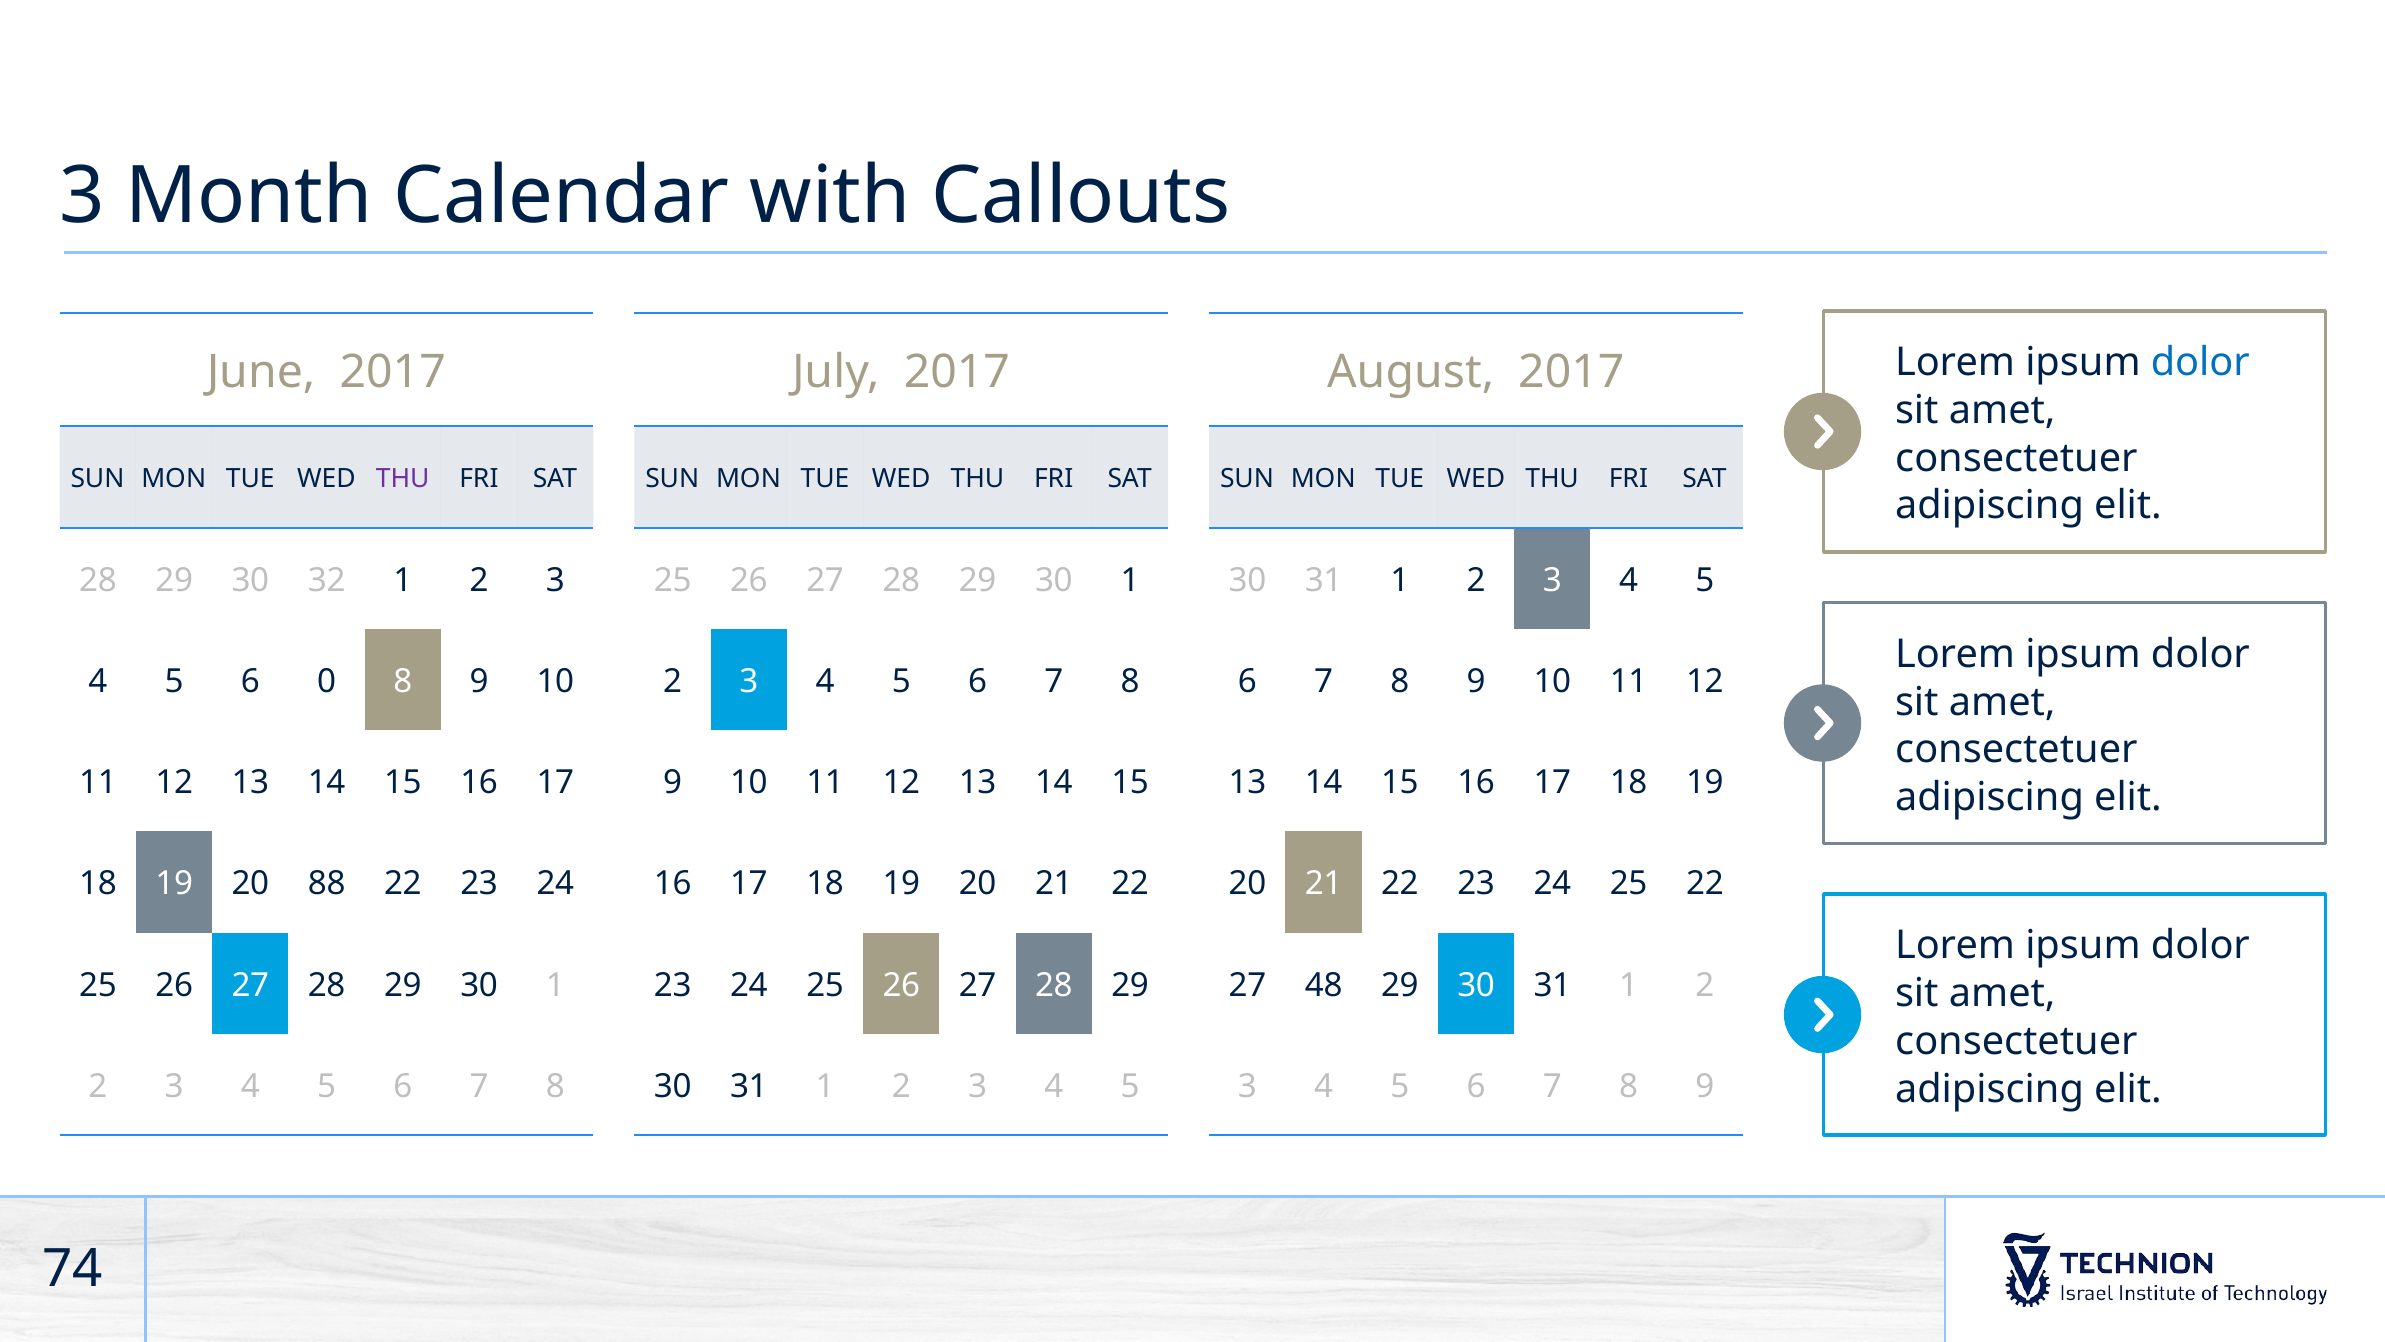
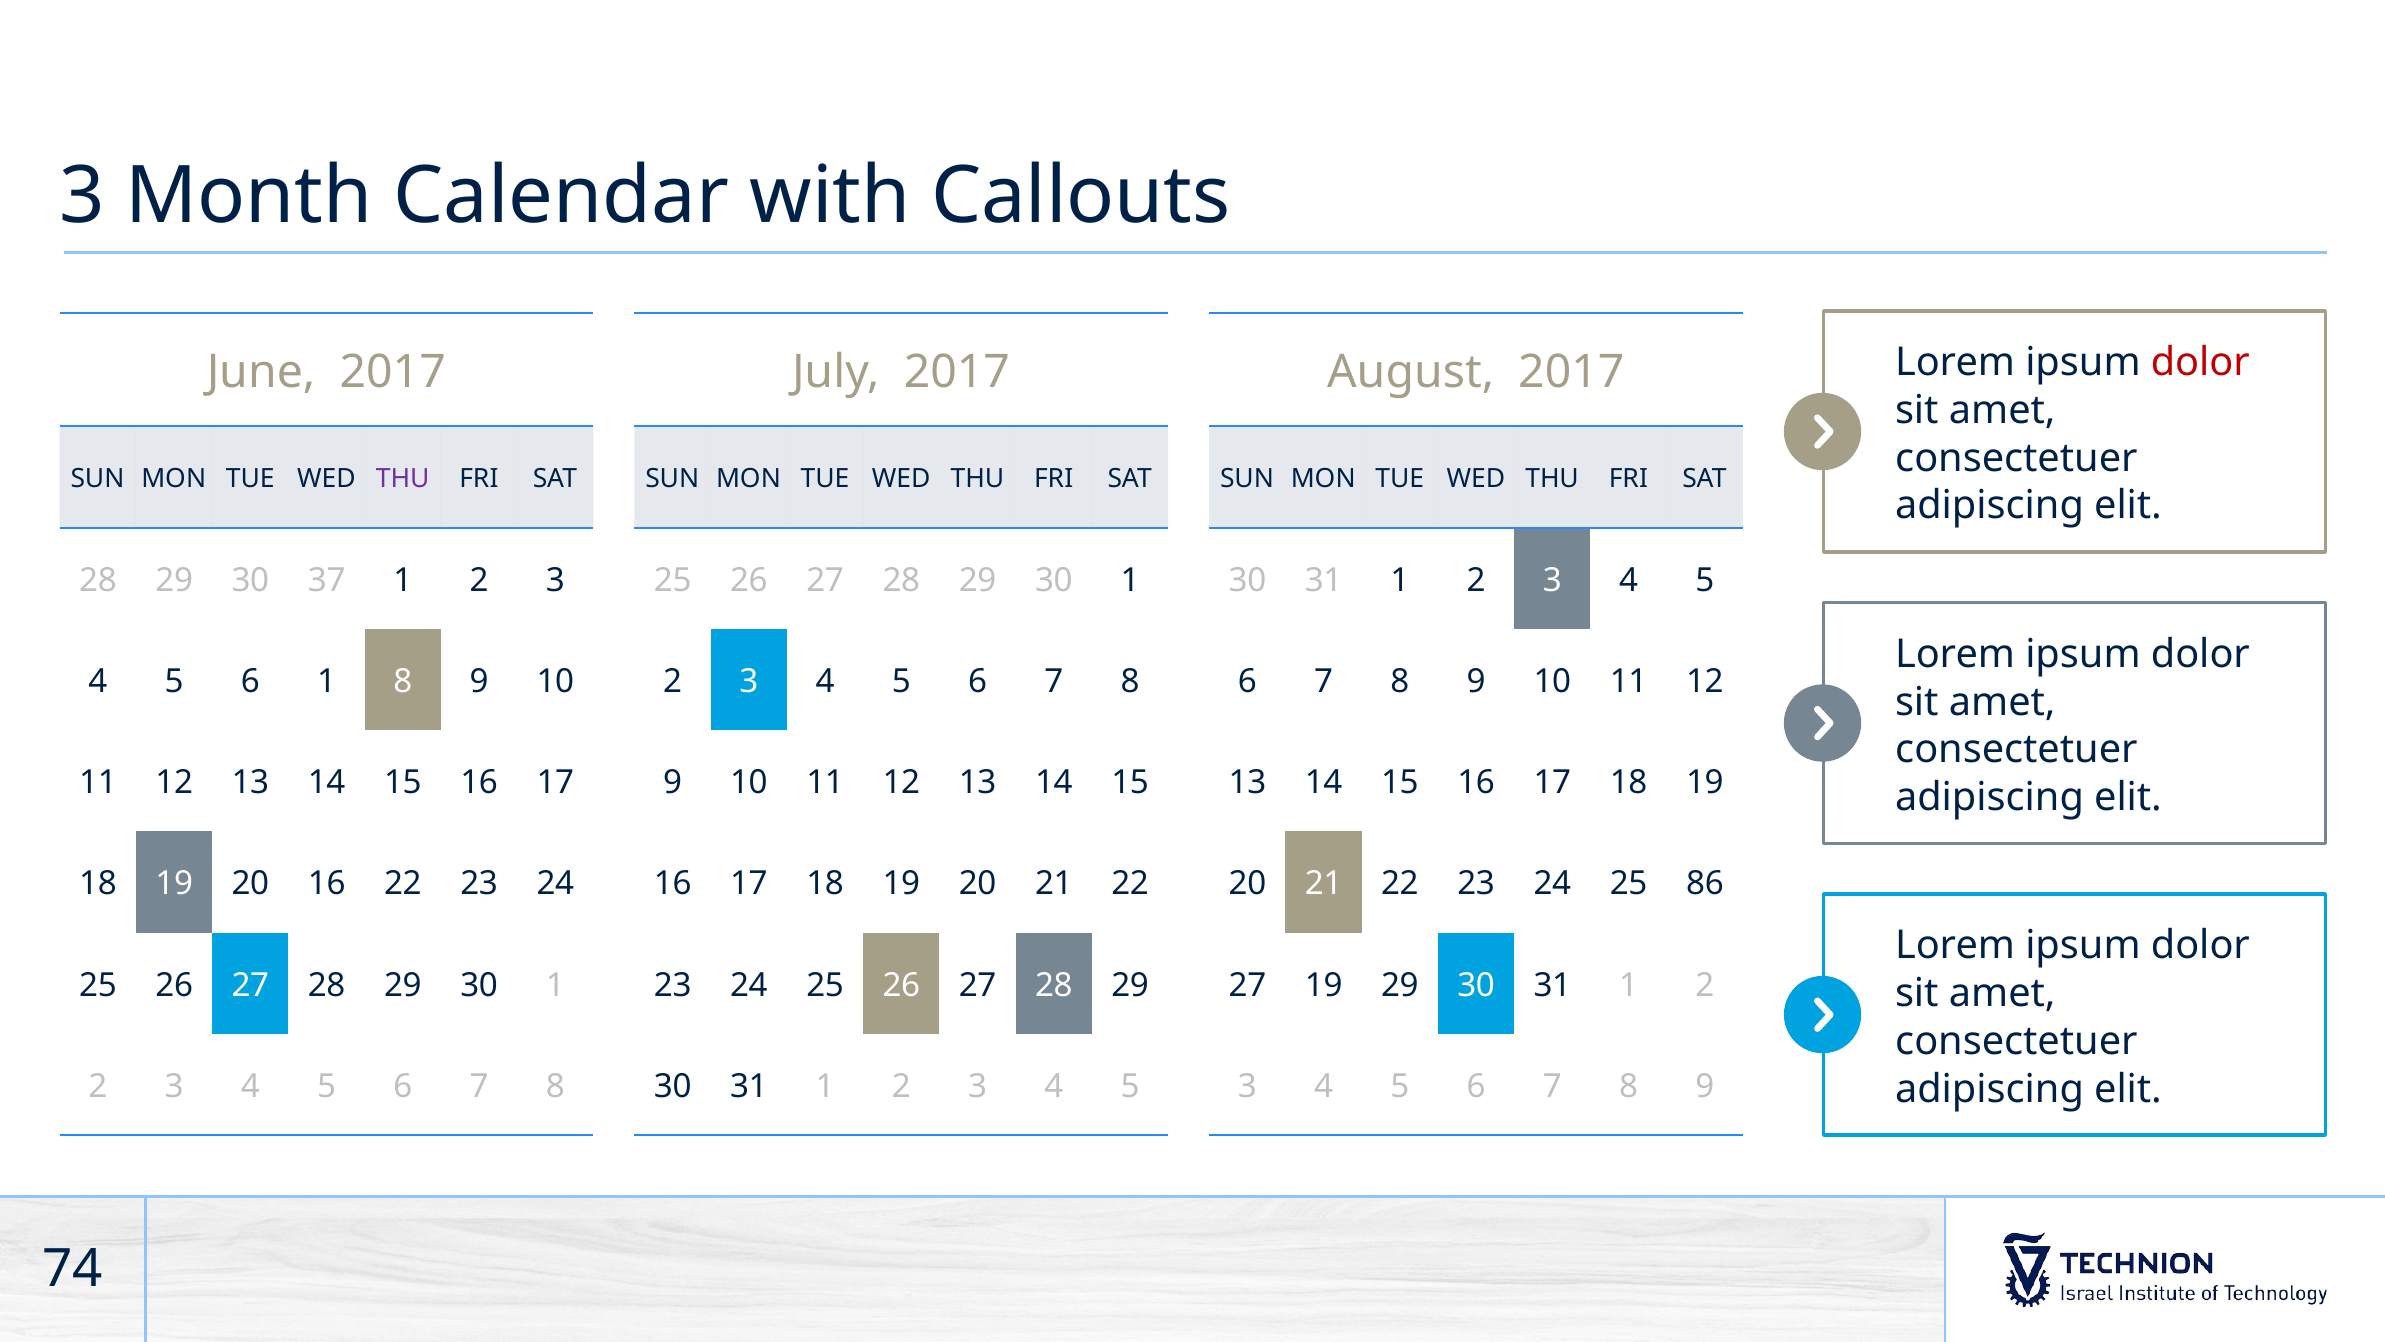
dolor at (2200, 363) colour: blue -> red
32: 32 -> 37
6 0: 0 -> 1
20 88: 88 -> 16
25 22: 22 -> 86
27 48: 48 -> 19
